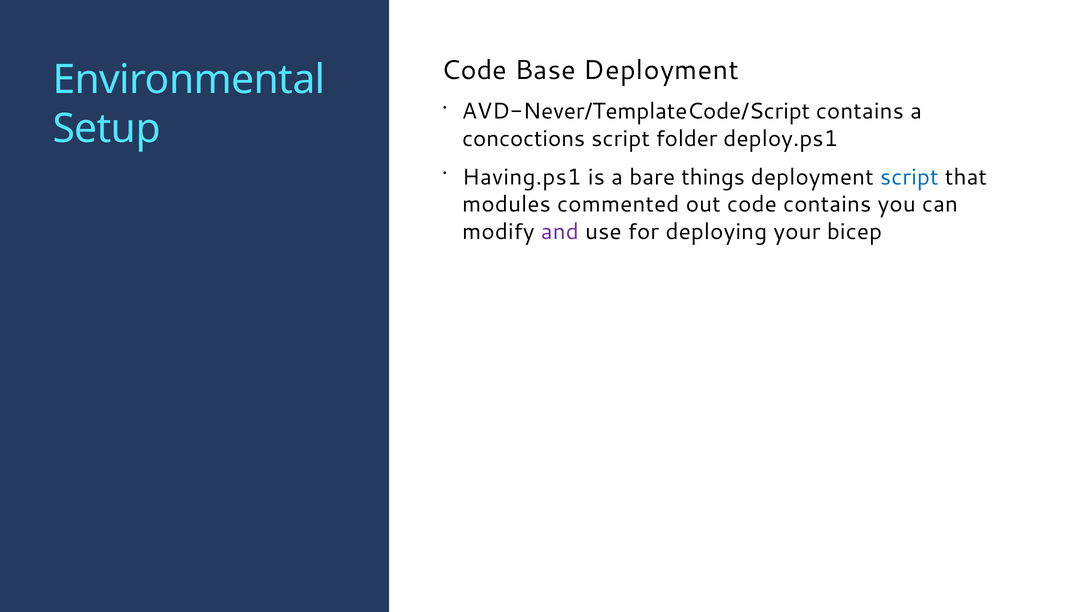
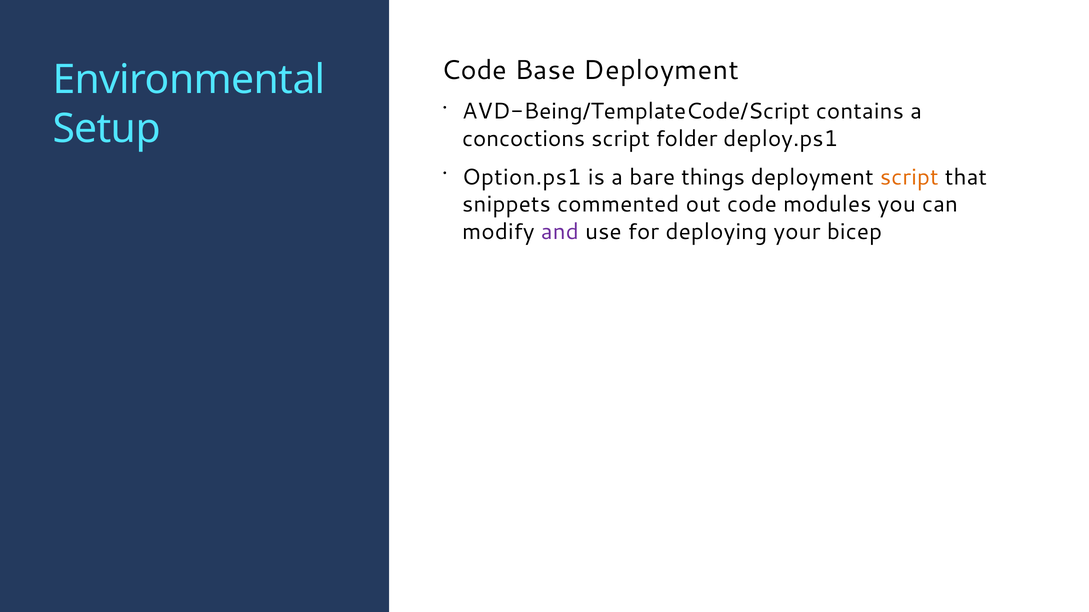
AVD-Never/TemplateCode/Script: AVD-Never/TemplateCode/Script -> AVD-Being/TemplateCode/Script
Having.ps1: Having.ps1 -> Option.ps1
script at (909, 177) colour: blue -> orange
modules: modules -> snippets
code contains: contains -> modules
